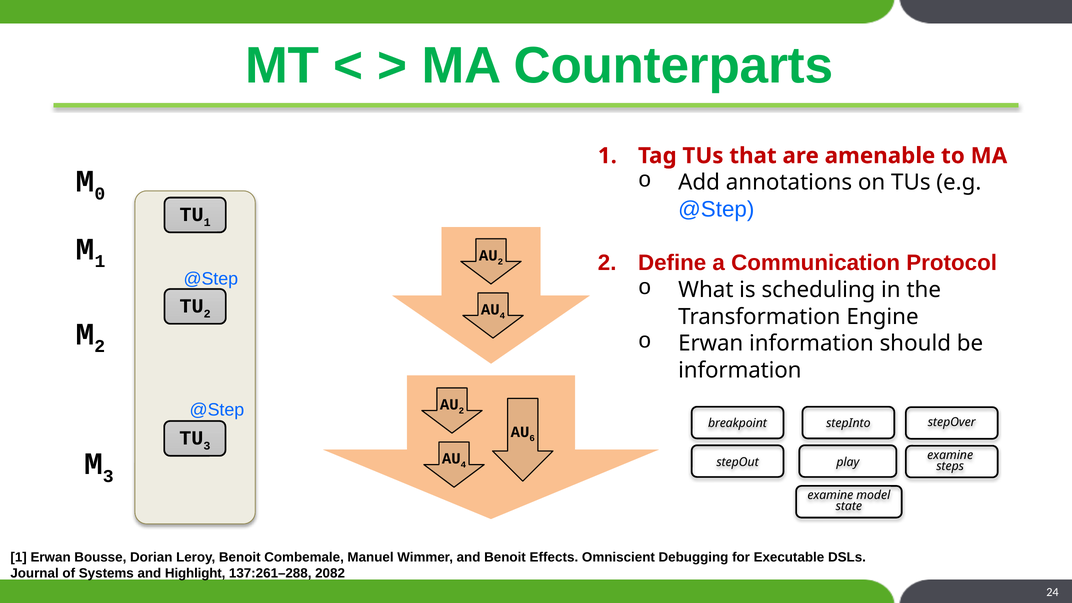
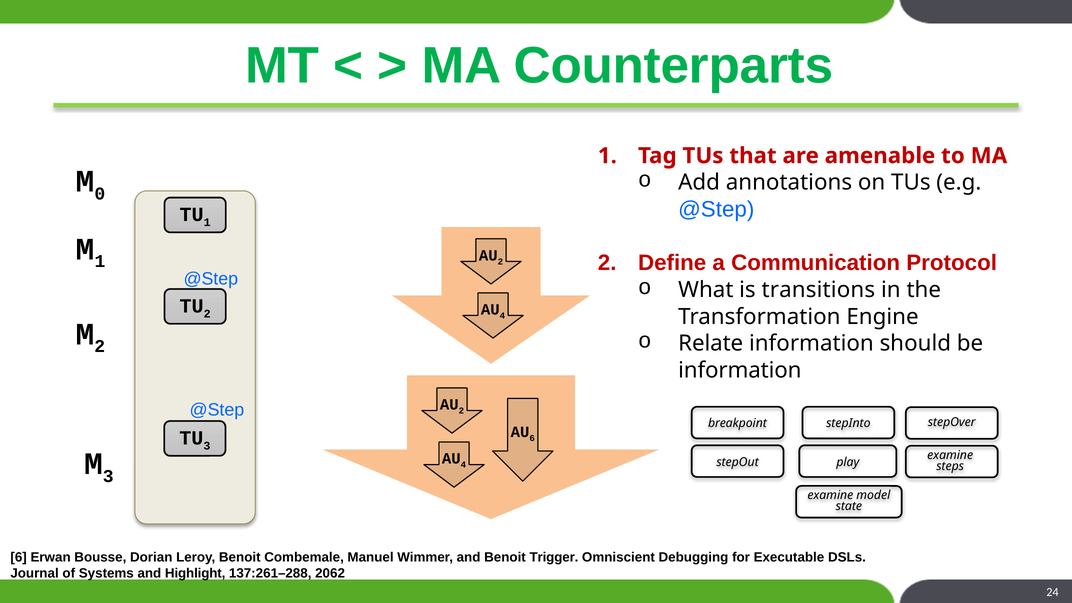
scheduling: scheduling -> transitions
Erwan at (711, 343): Erwan -> Relate
1 at (19, 557): 1 -> 6
Effects: Effects -> Trigger
2082: 2082 -> 2062
